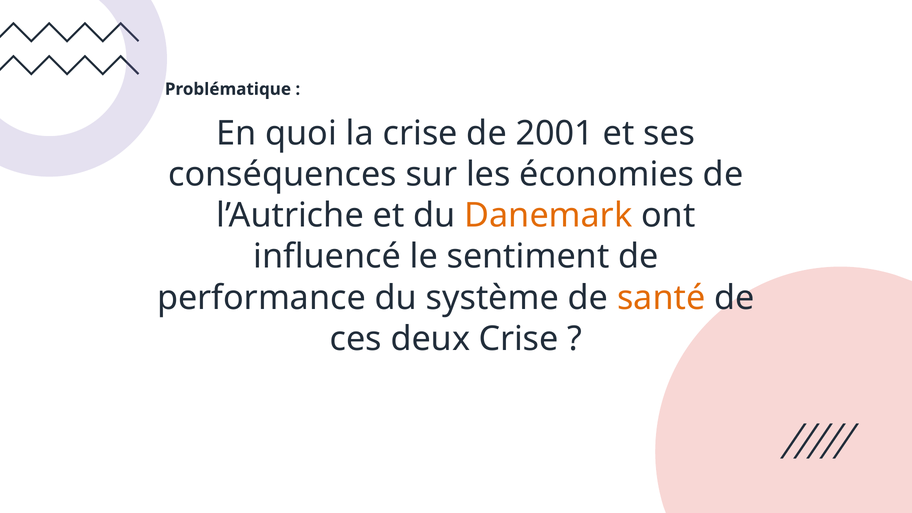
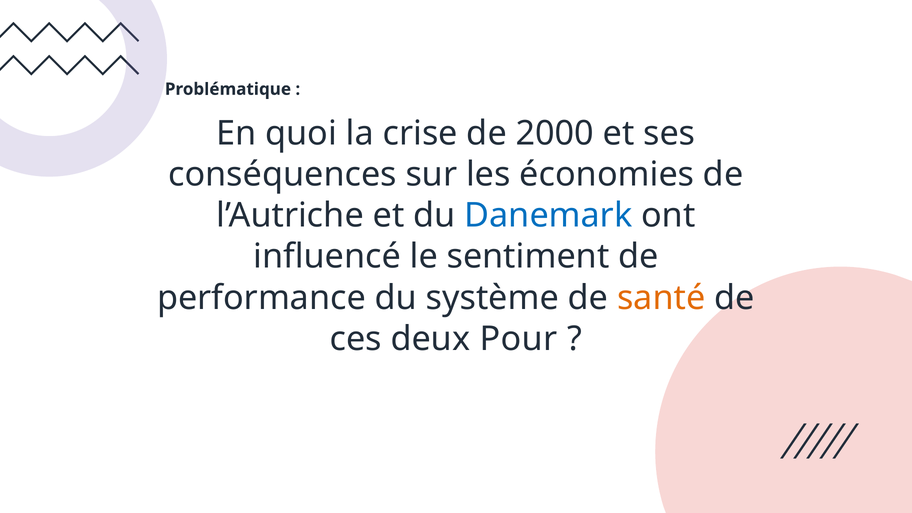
2001: 2001 -> 2000
Danemark colour: orange -> blue
deux Crise: Crise -> Pour
